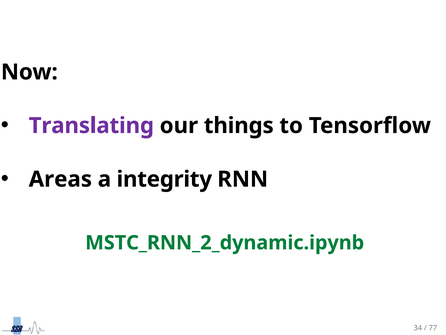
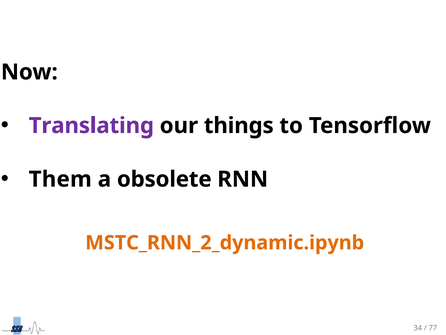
Areas: Areas -> Them
integrity: integrity -> obsolete
MSTC_RNN_2_dynamic.ipynb colour: green -> orange
